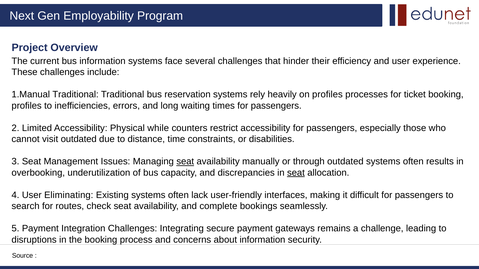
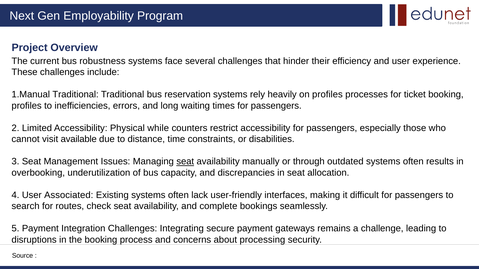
bus information: information -> robustness
visit outdated: outdated -> available
seat at (296, 173) underline: present -> none
Eliminating: Eliminating -> Associated
about information: information -> processing
